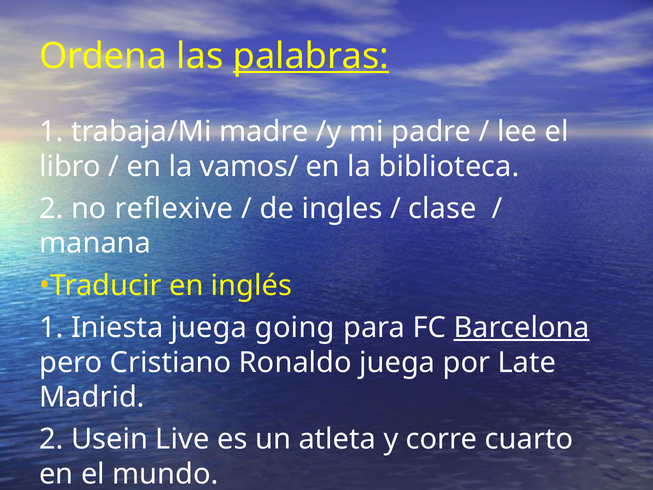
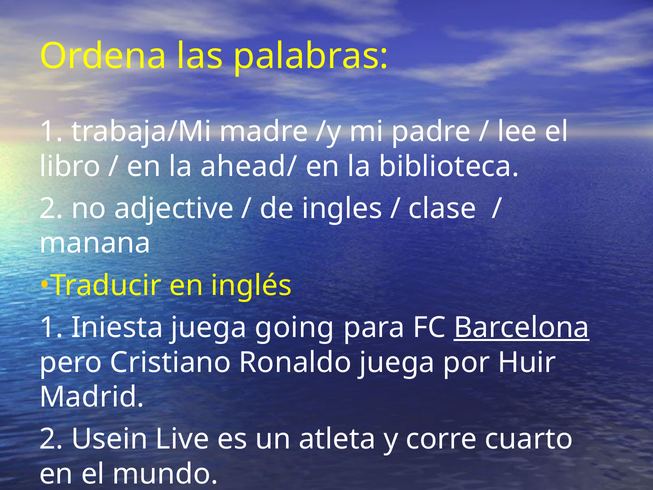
palabras underline: present -> none
vamos/: vamos/ -> ahead/
reflexive: reflexive -> adjective
Late: Late -> Huir
